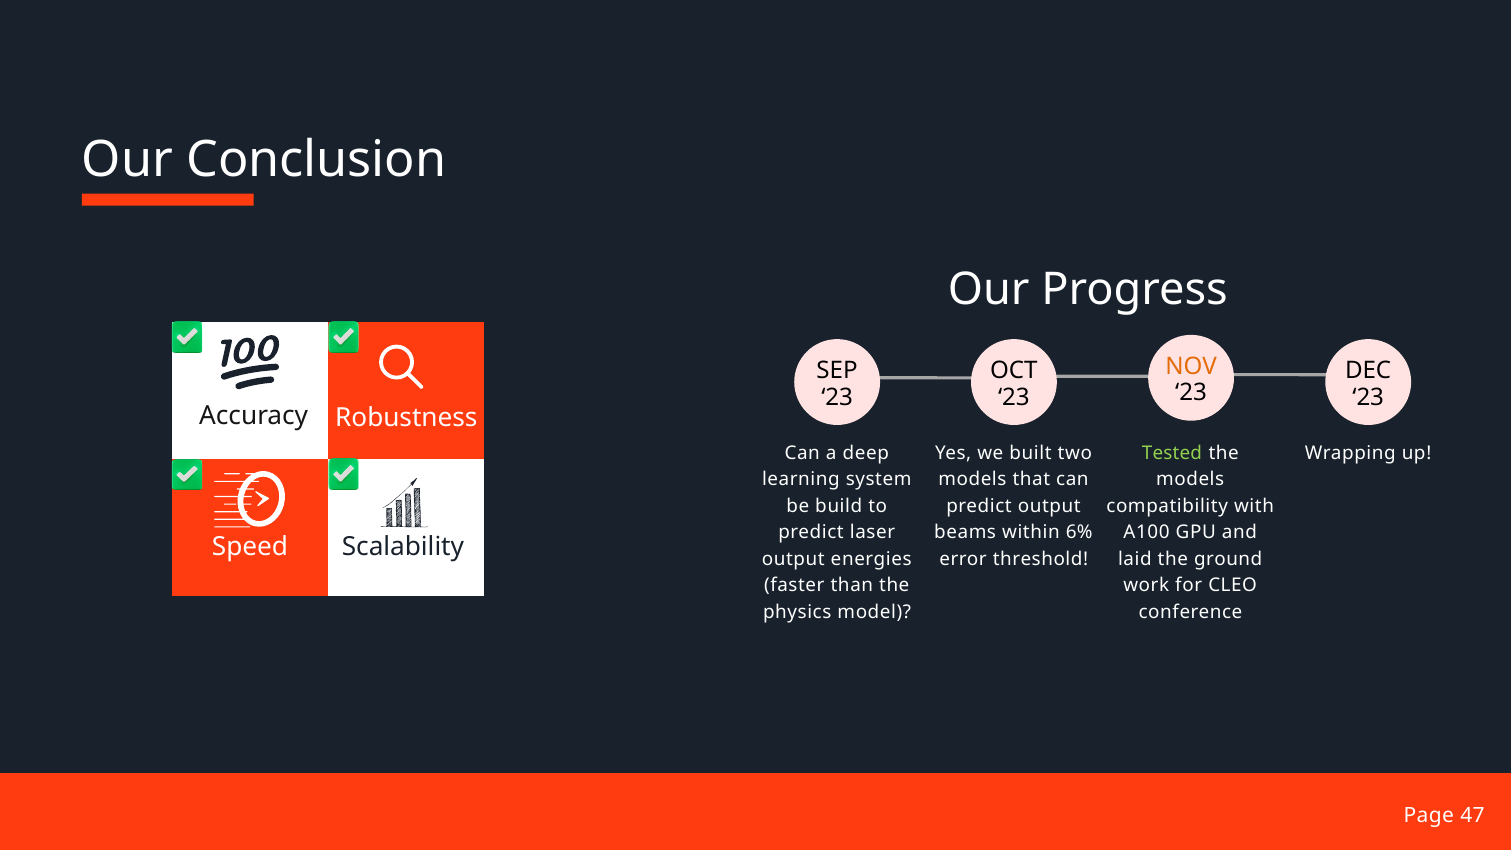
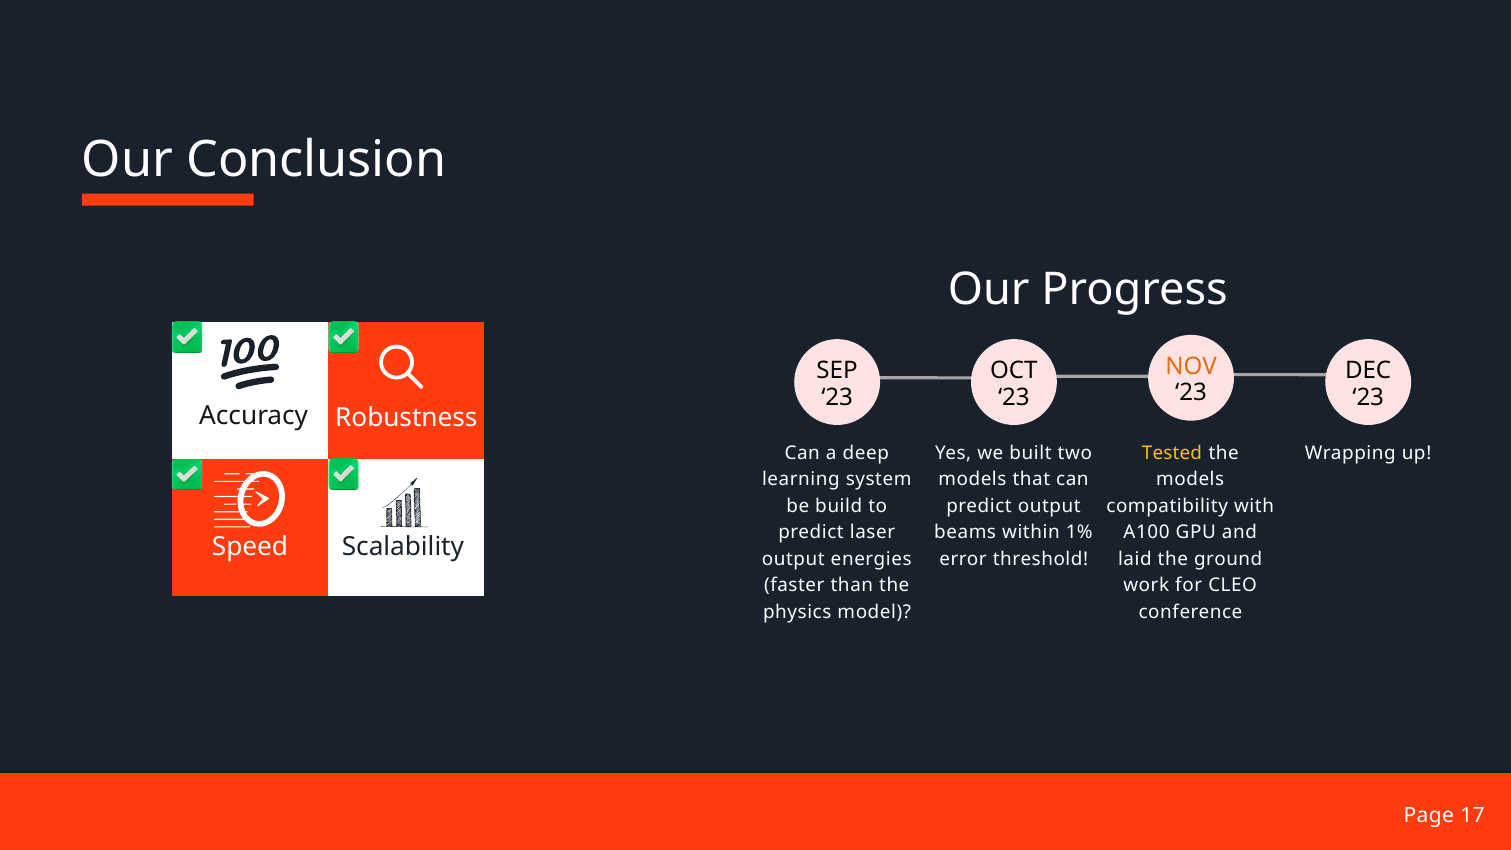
Tested colour: light green -> yellow
6%: 6% -> 1%
47: 47 -> 17
